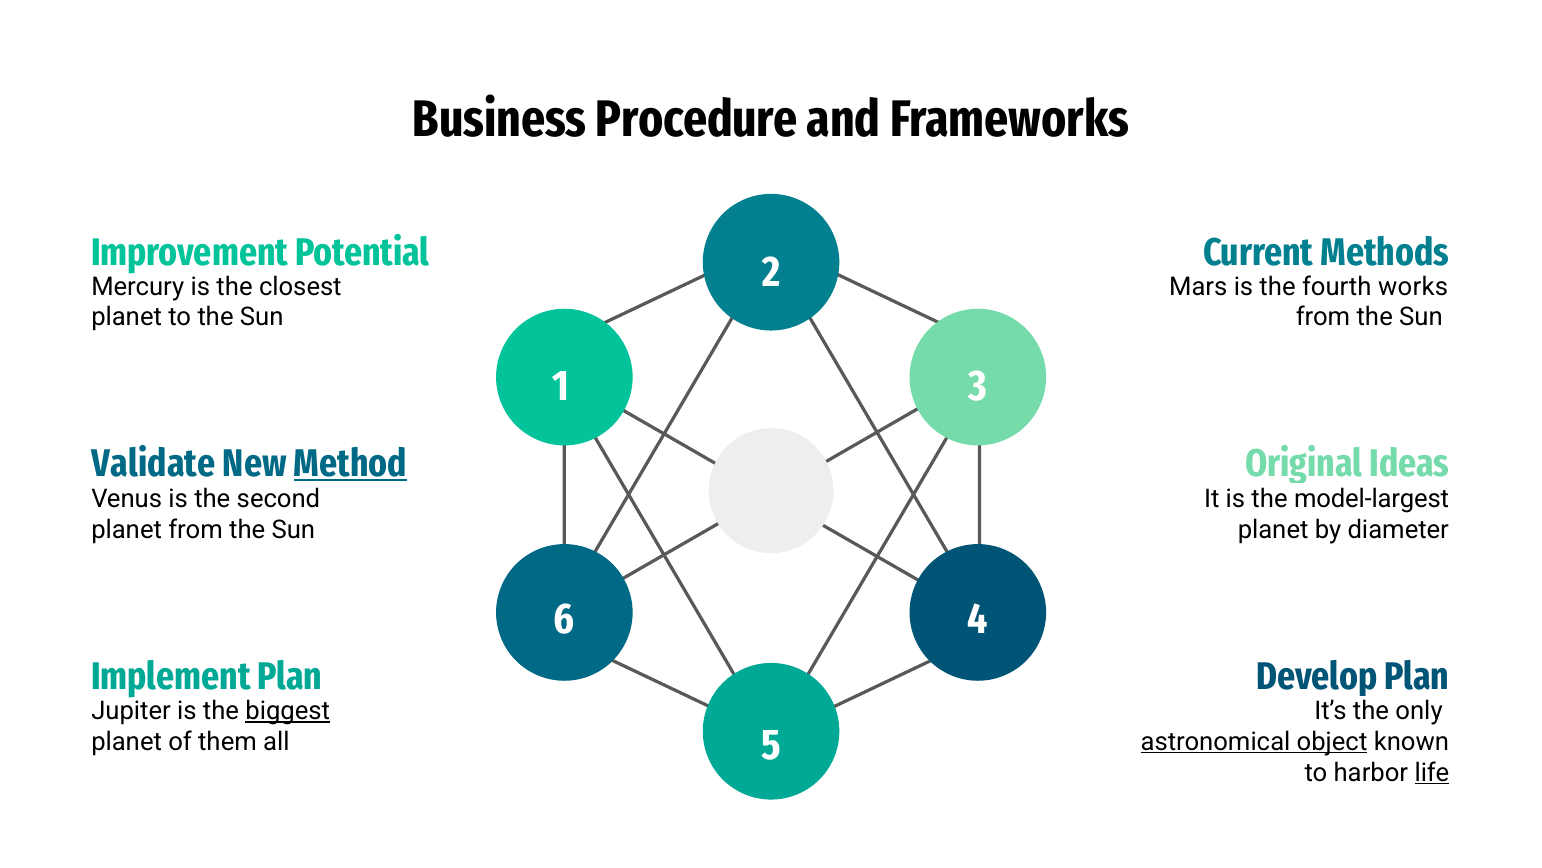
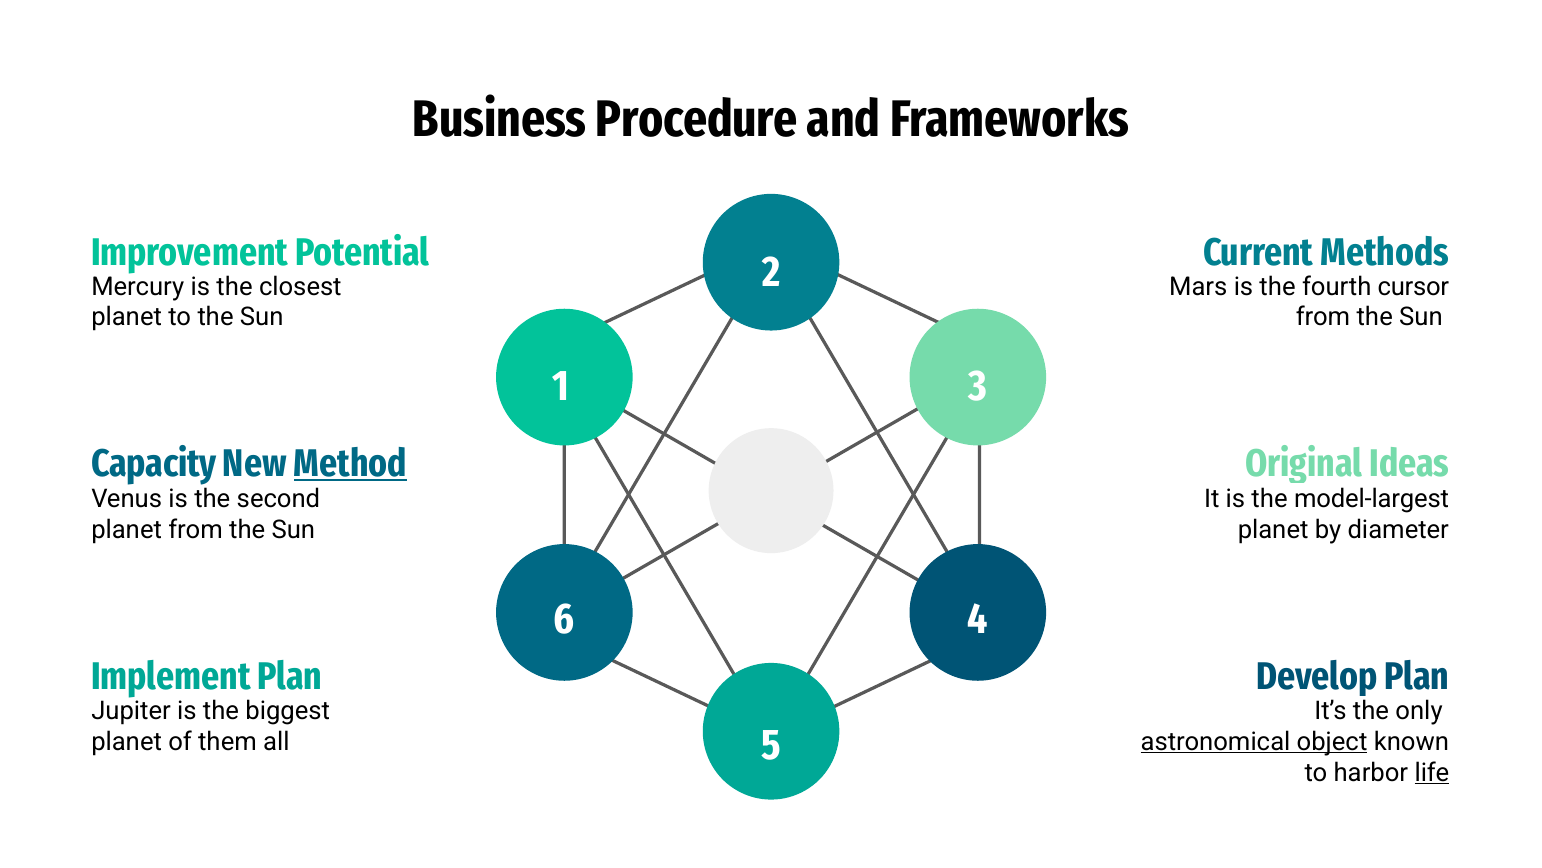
works: works -> cursor
Validate: Validate -> Capacity
biggest underline: present -> none
